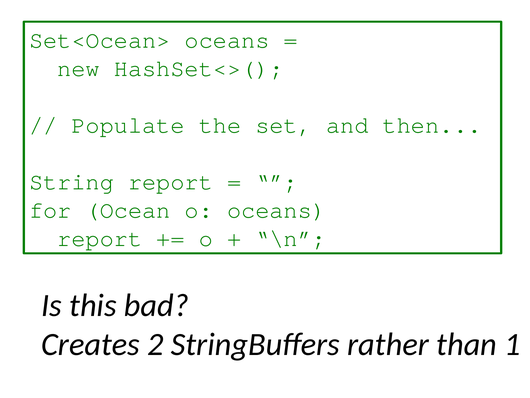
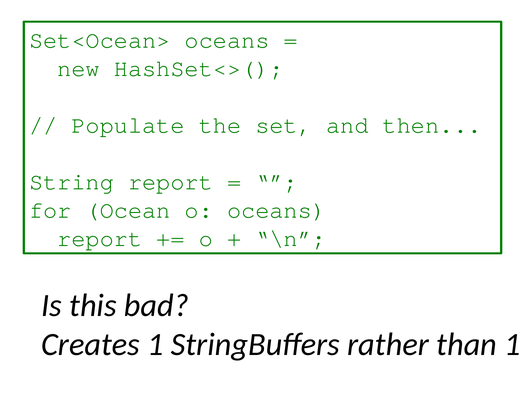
Creates 2: 2 -> 1
